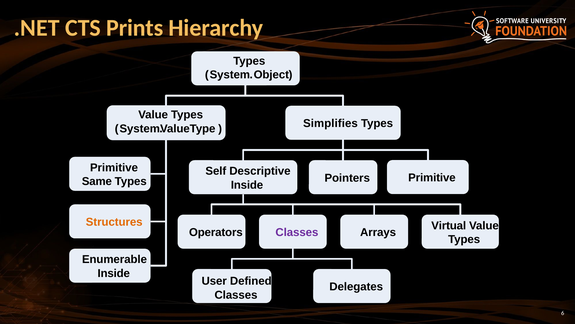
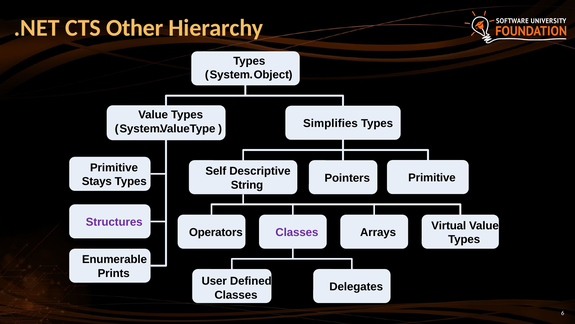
Prints: Prints -> Other
Same: Same -> Stays
Inside at (247, 185): Inside -> String
Structures colour: orange -> purple
Inside at (114, 273): Inside -> Prints
